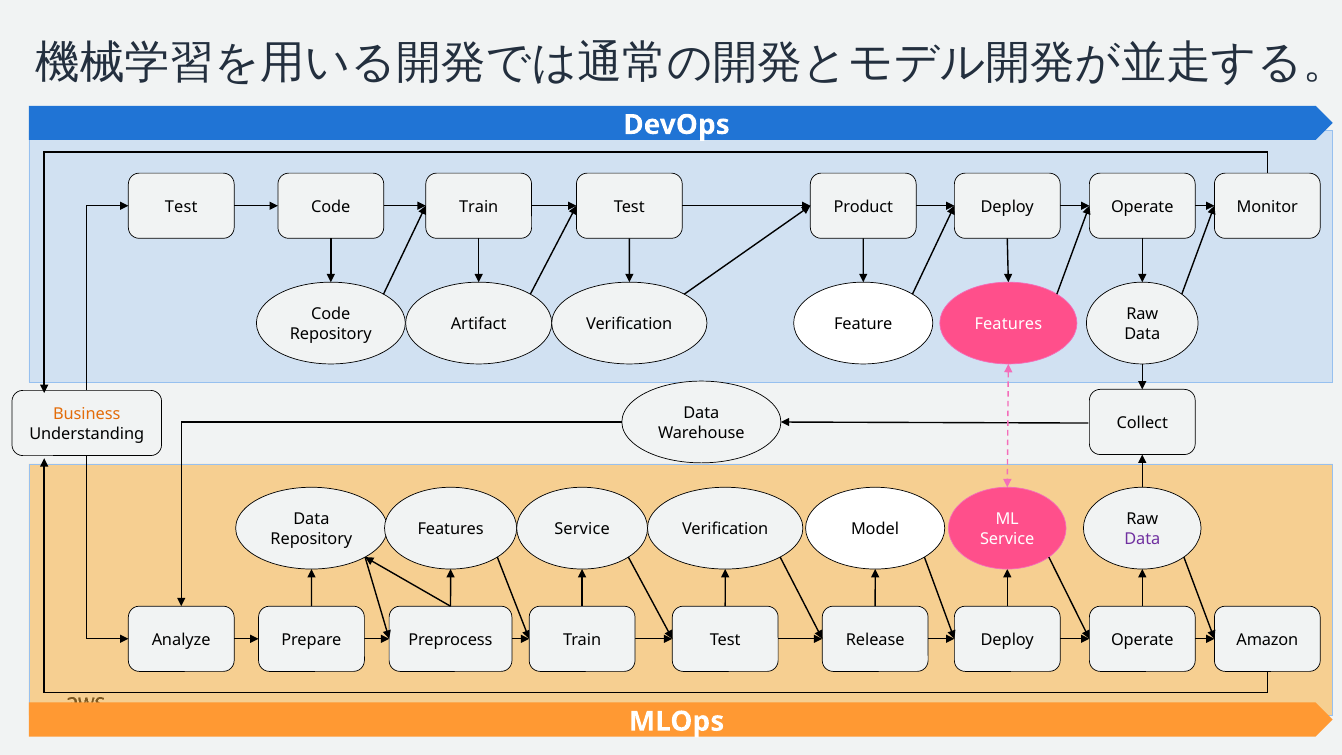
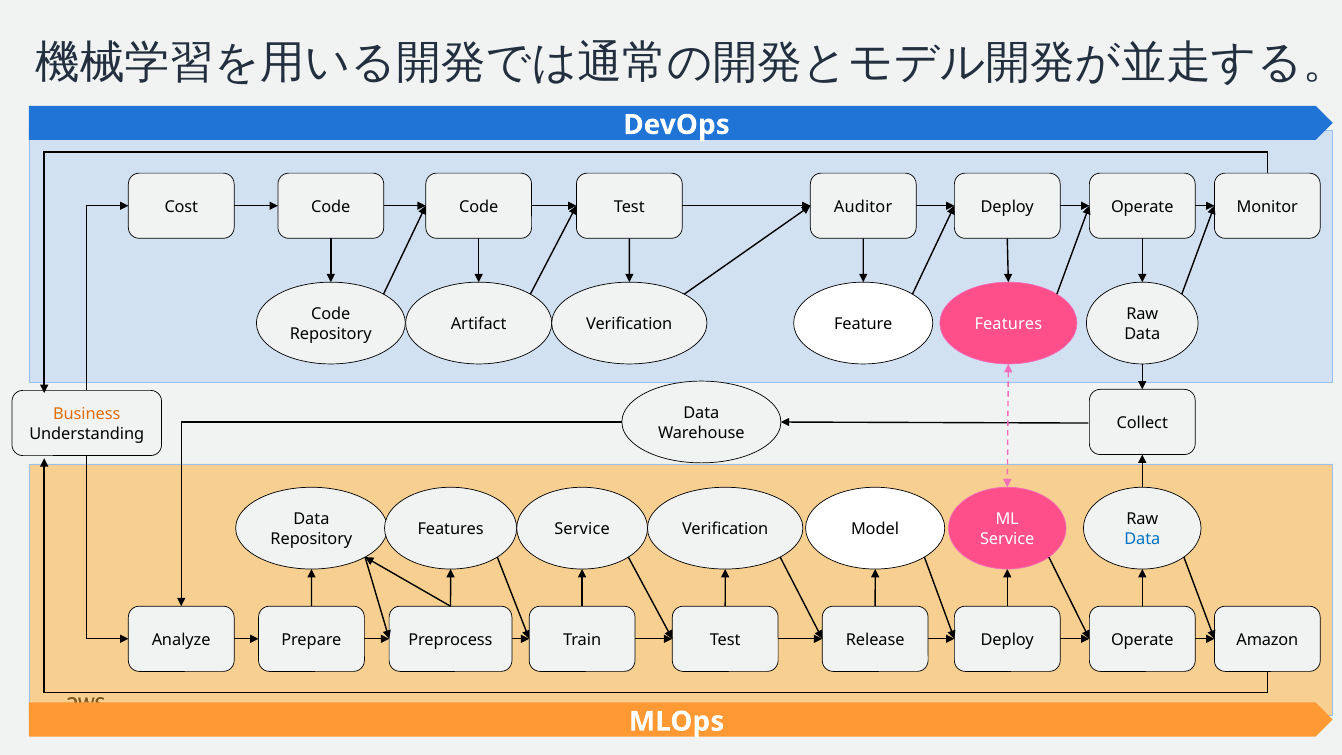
Test at (181, 207): Test -> Cost
Code Train: Train -> Code
Product: Product -> Auditor
Data at (1142, 539) colour: purple -> blue
